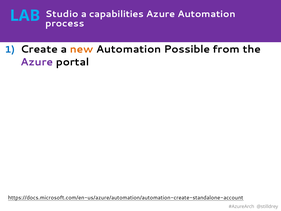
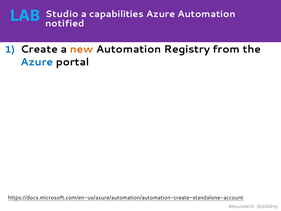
process: process -> notified
Possible: Possible -> Registry
Azure at (37, 62) colour: purple -> blue
